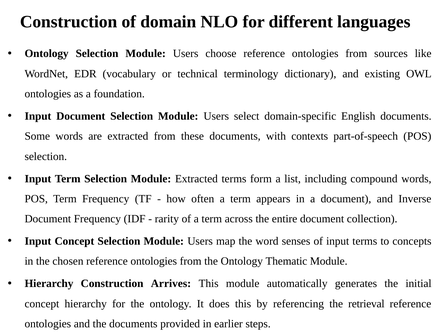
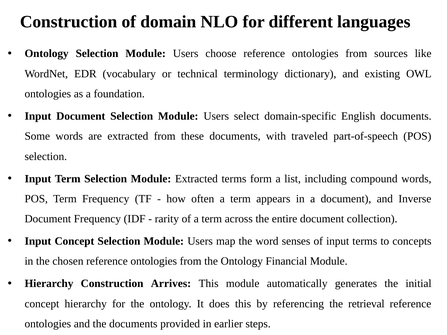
contexts: contexts -> traveled
Thematic: Thematic -> Financial
